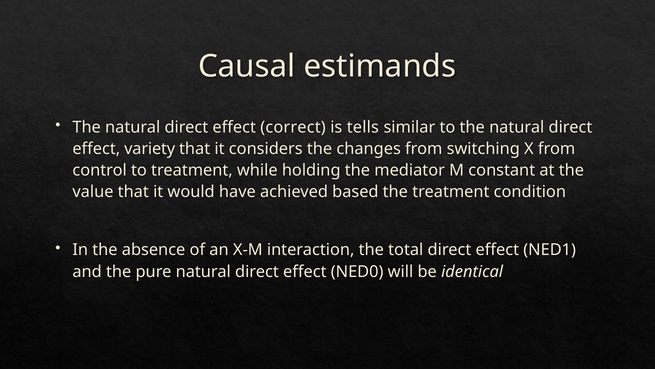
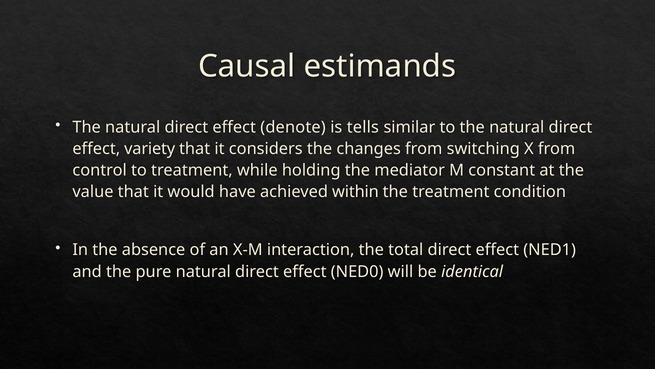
correct: correct -> denote
based: based -> within
